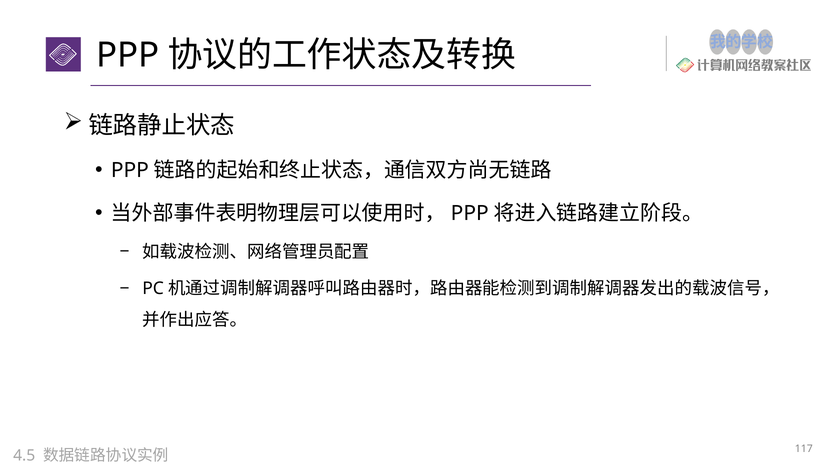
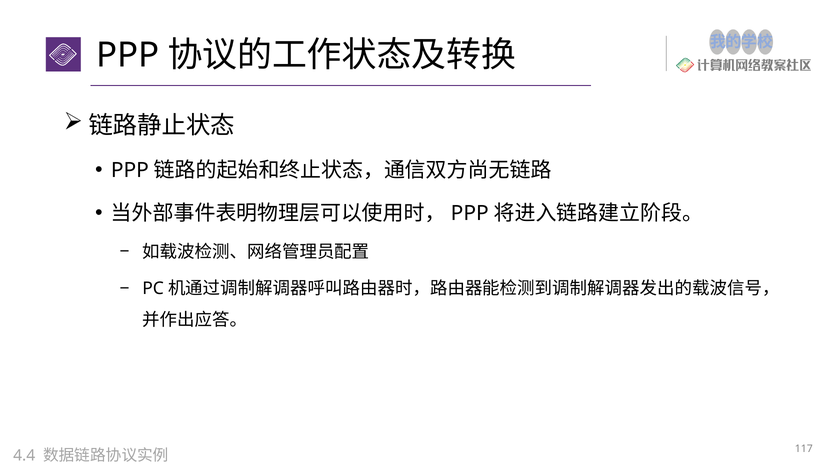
4.5: 4.5 -> 4.4
